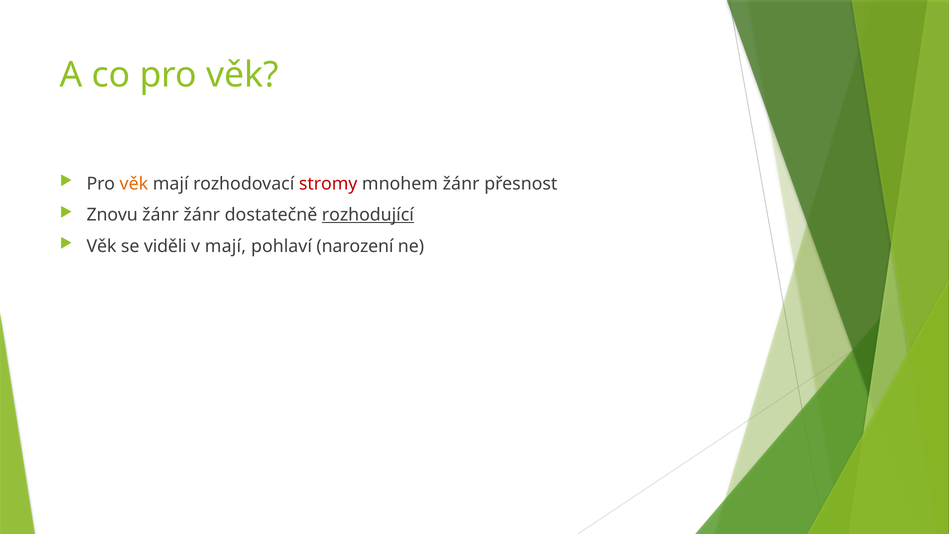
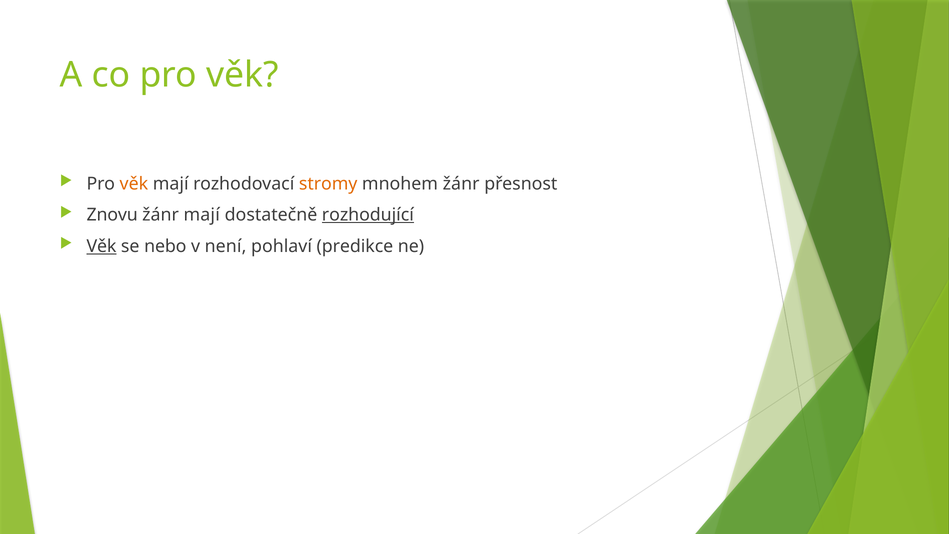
stromy colour: red -> orange
žánr žánr: žánr -> mají
Věk at (102, 246) underline: none -> present
viděli: viděli -> nebo
v mají: mají -> není
narození: narození -> predikce
